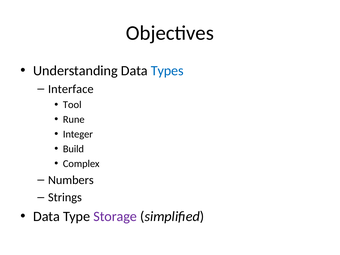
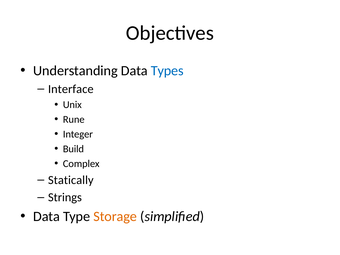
Tool: Tool -> Unix
Numbers: Numbers -> Statically
Storage colour: purple -> orange
